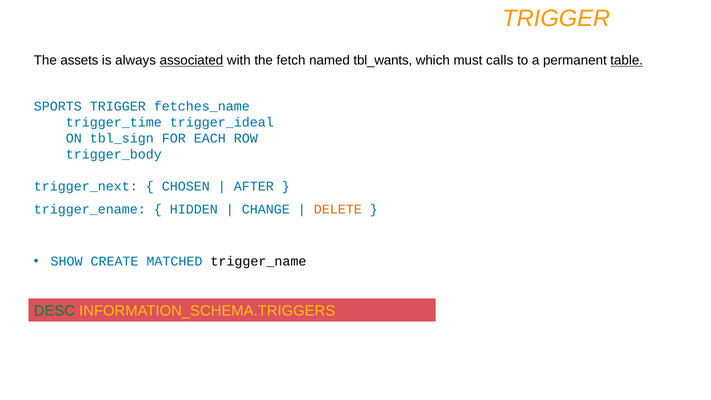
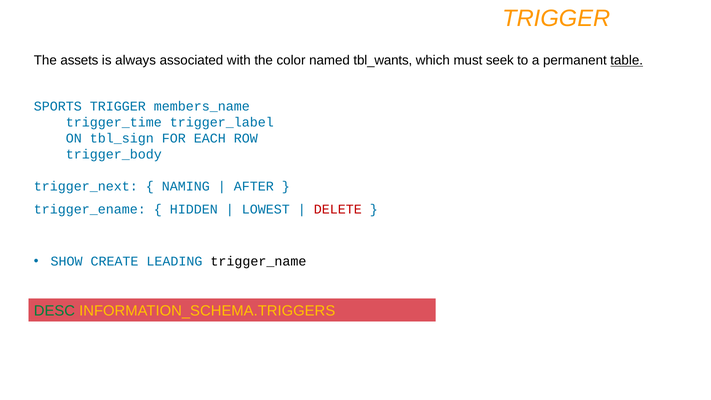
associated underline: present -> none
fetch: fetch -> color
calls: calls -> seek
fetches_name: fetches_name -> members_name
trigger_ideal: trigger_ideal -> trigger_label
CHOSEN: CHOSEN -> NAMING
CHANGE: CHANGE -> LOWEST
DELETE colour: orange -> red
MATCHED: MATCHED -> LEADING
